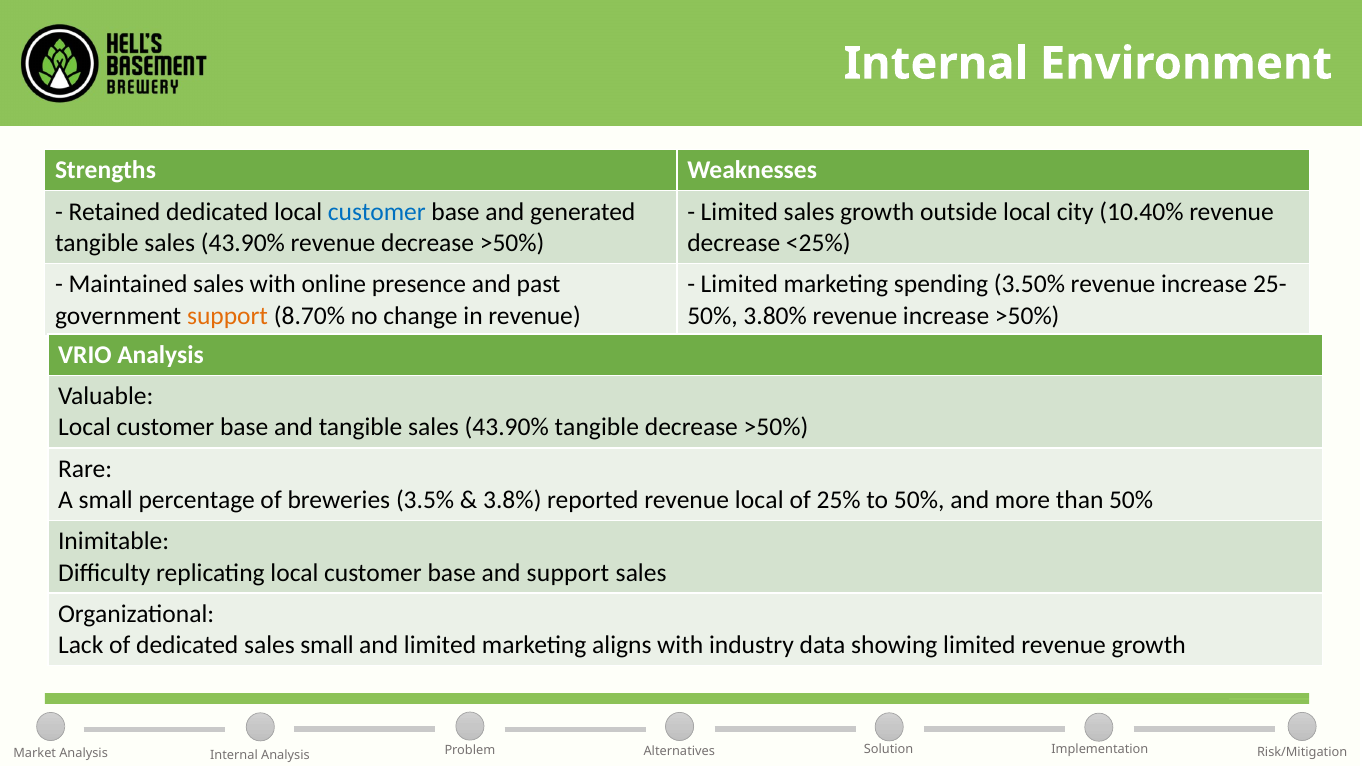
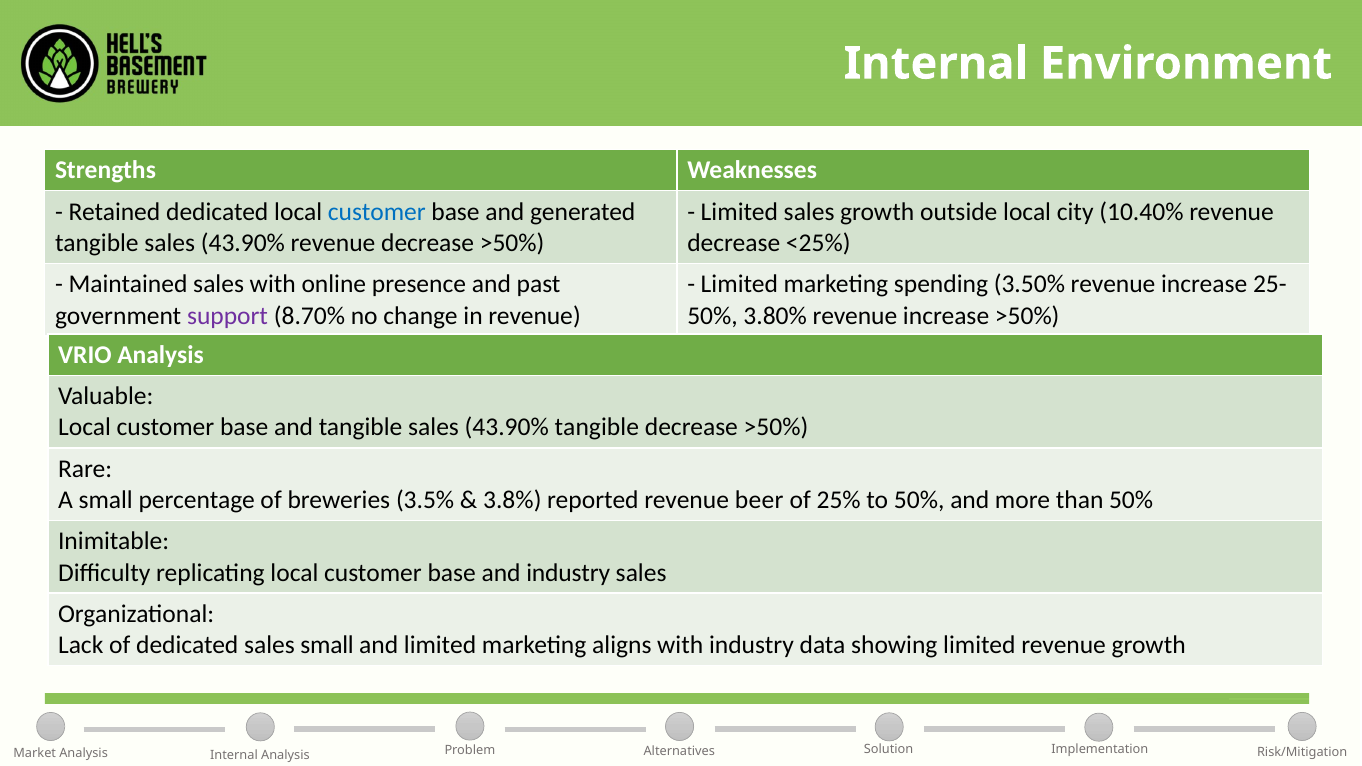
support at (228, 316) colour: orange -> purple
revenue local: local -> beer
and support: support -> industry
